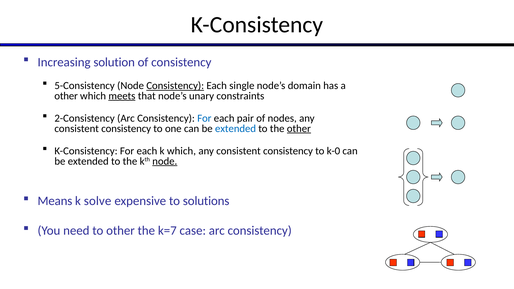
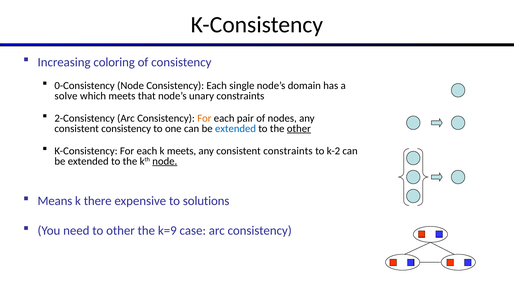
solution: solution -> coloring
5-Consistency: 5-Consistency -> 0-Consistency
Consistency at (175, 86) underline: present -> none
other at (66, 96): other -> solve
meets at (122, 96) underline: present -> none
For at (204, 118) colour: blue -> orange
k which: which -> meets
consistency at (288, 151): consistency -> constraints
k-0: k-0 -> k-2
solve: solve -> there
k=7: k=7 -> k=9
